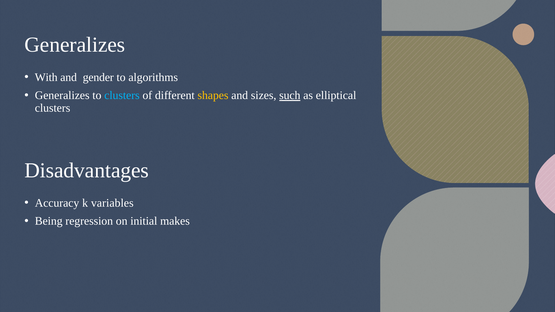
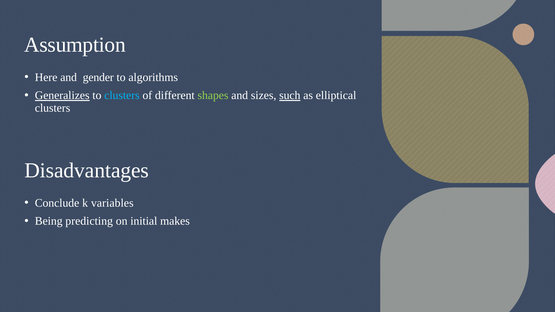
Generalizes at (75, 45): Generalizes -> Assumption
With: With -> Here
Generalizes at (62, 96) underline: none -> present
shapes colour: yellow -> light green
Accuracy: Accuracy -> Conclude
regression: regression -> predicting
